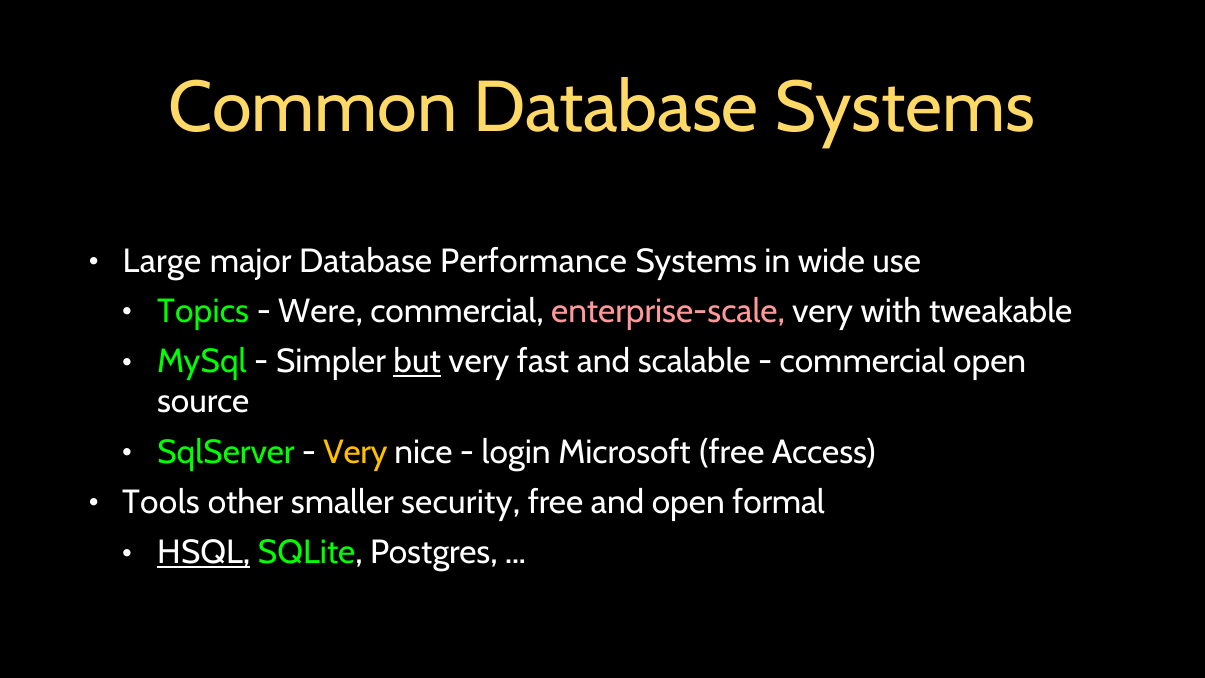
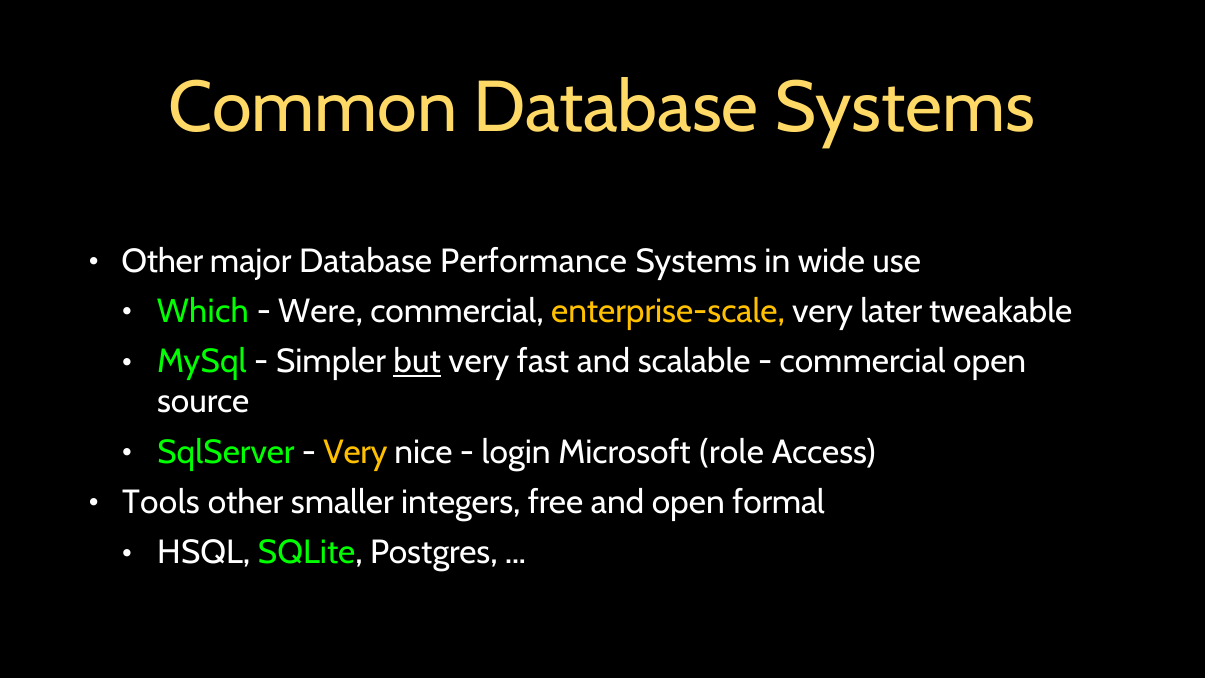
Large at (162, 261): Large -> Other
Topics: Topics -> Which
enterprise-scale colour: pink -> yellow
with: with -> later
Microsoft free: free -> role
security: security -> integers
HSQL underline: present -> none
